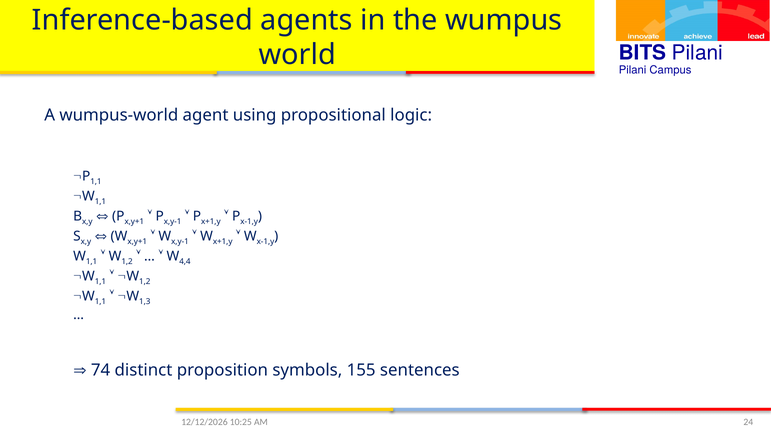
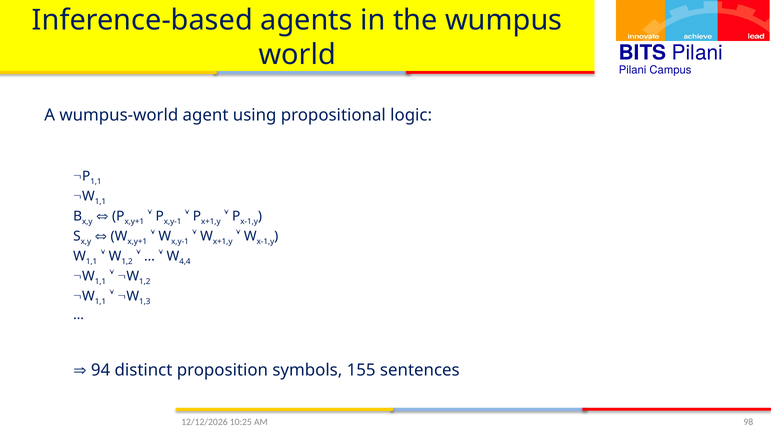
74: 74 -> 94
24: 24 -> 98
